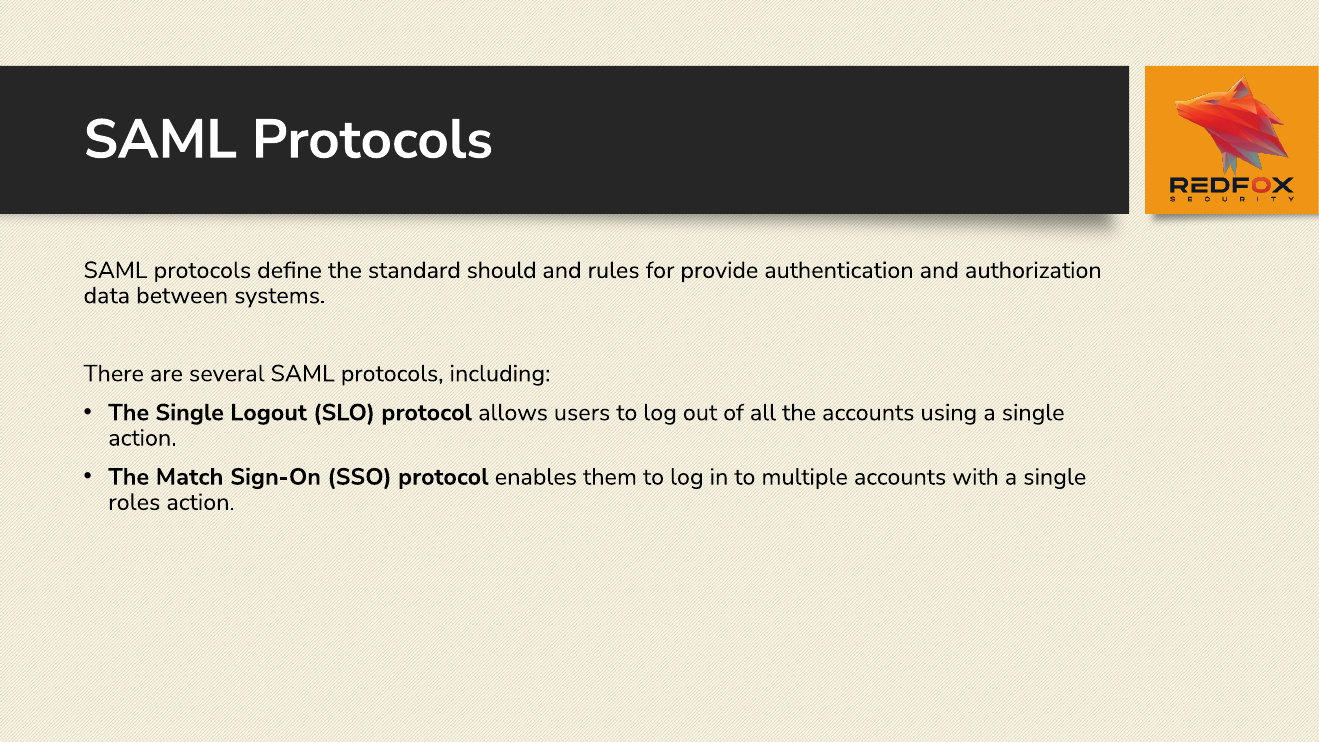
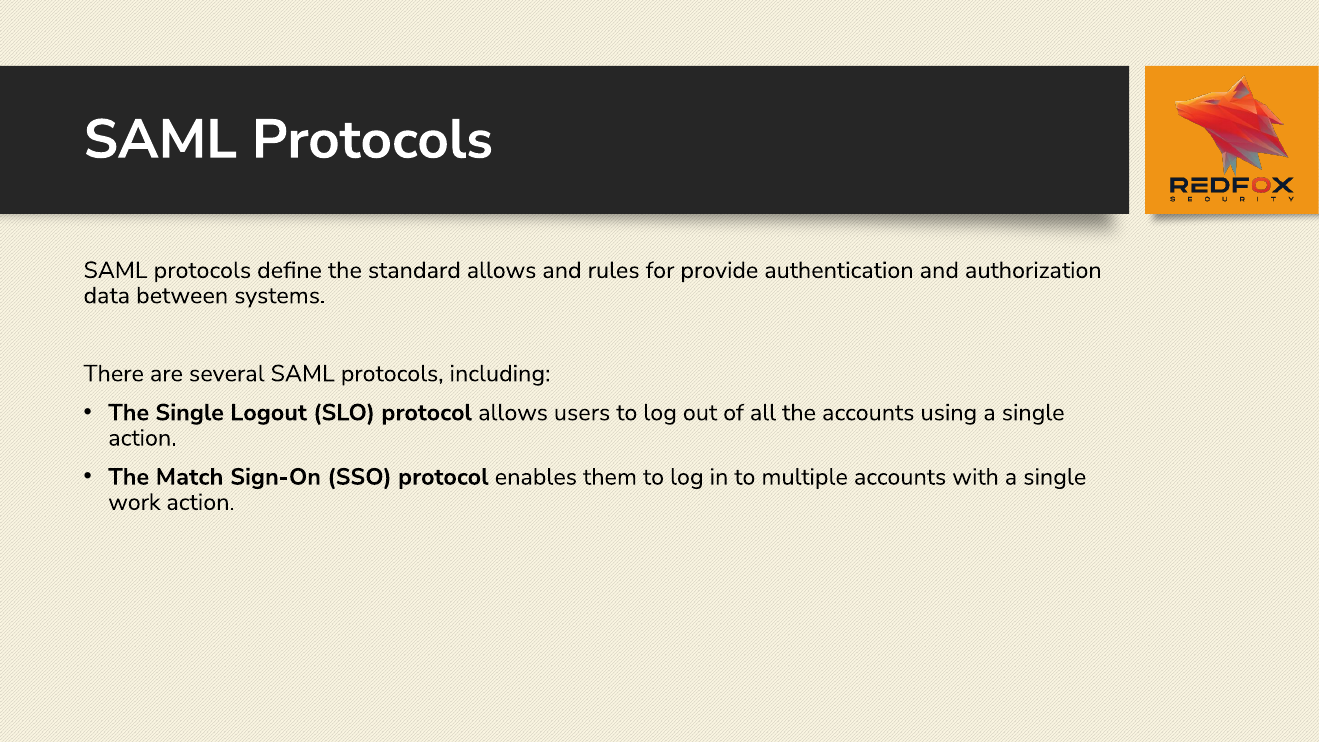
standard should: should -> allows
roles: roles -> work
